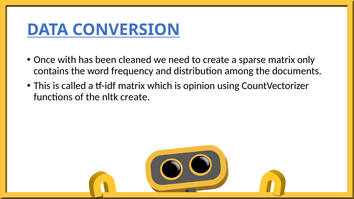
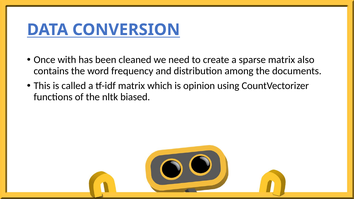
only: only -> also
nltk create: create -> biased
